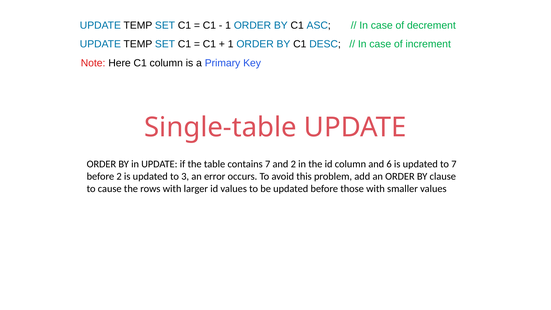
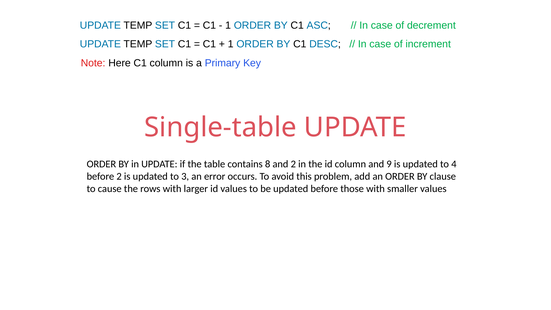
contains 7: 7 -> 8
6: 6 -> 9
to 7: 7 -> 4
